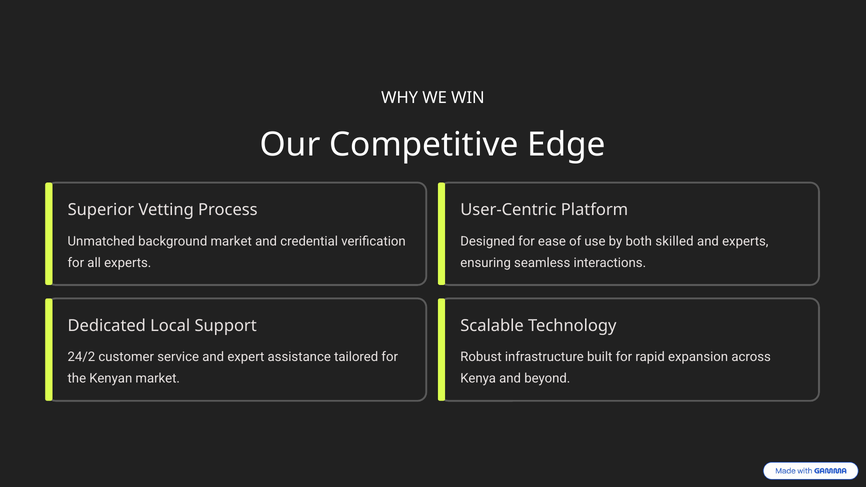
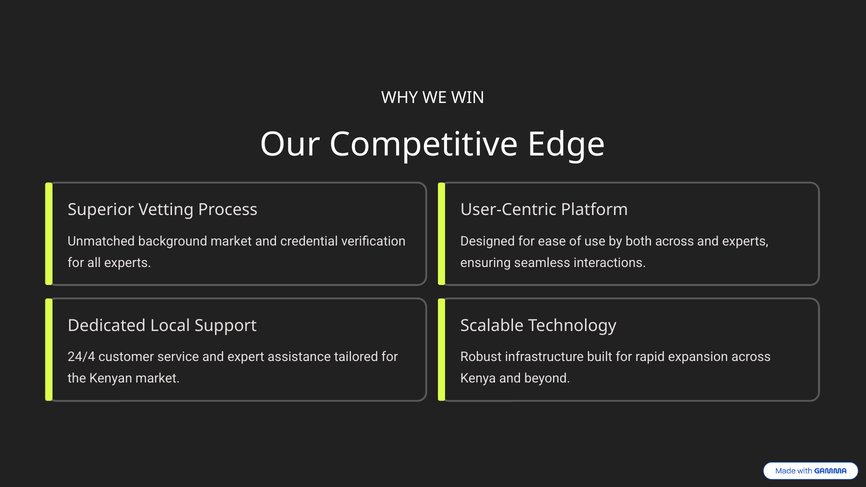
both skilled: skilled -> across
24/2: 24/2 -> 24/4
